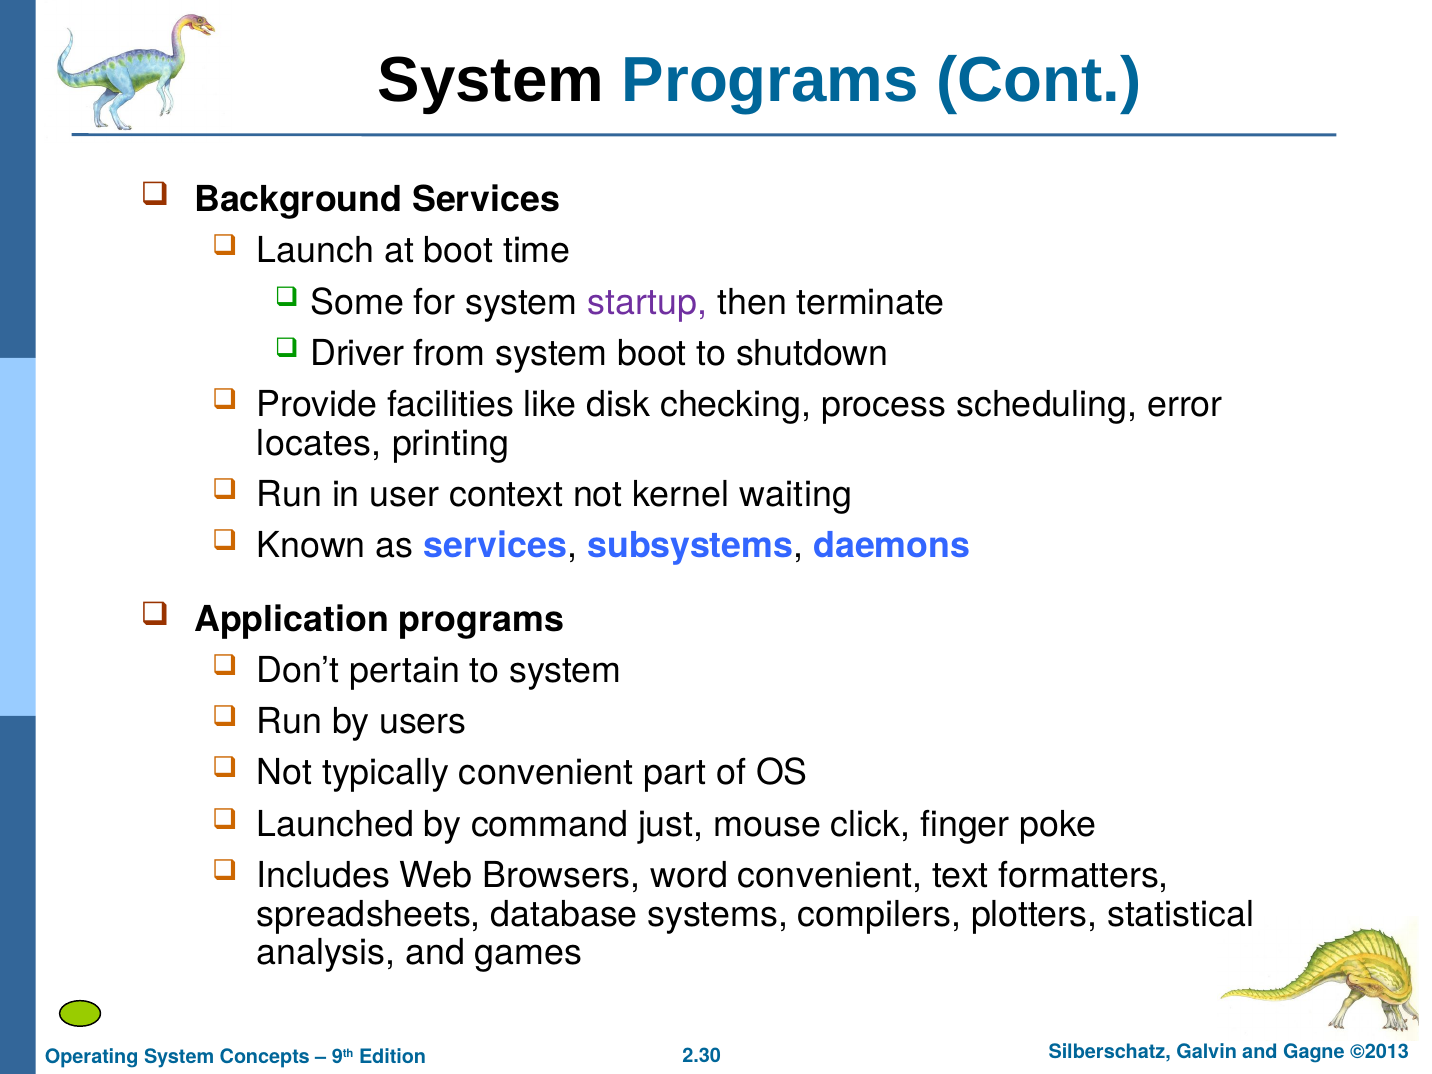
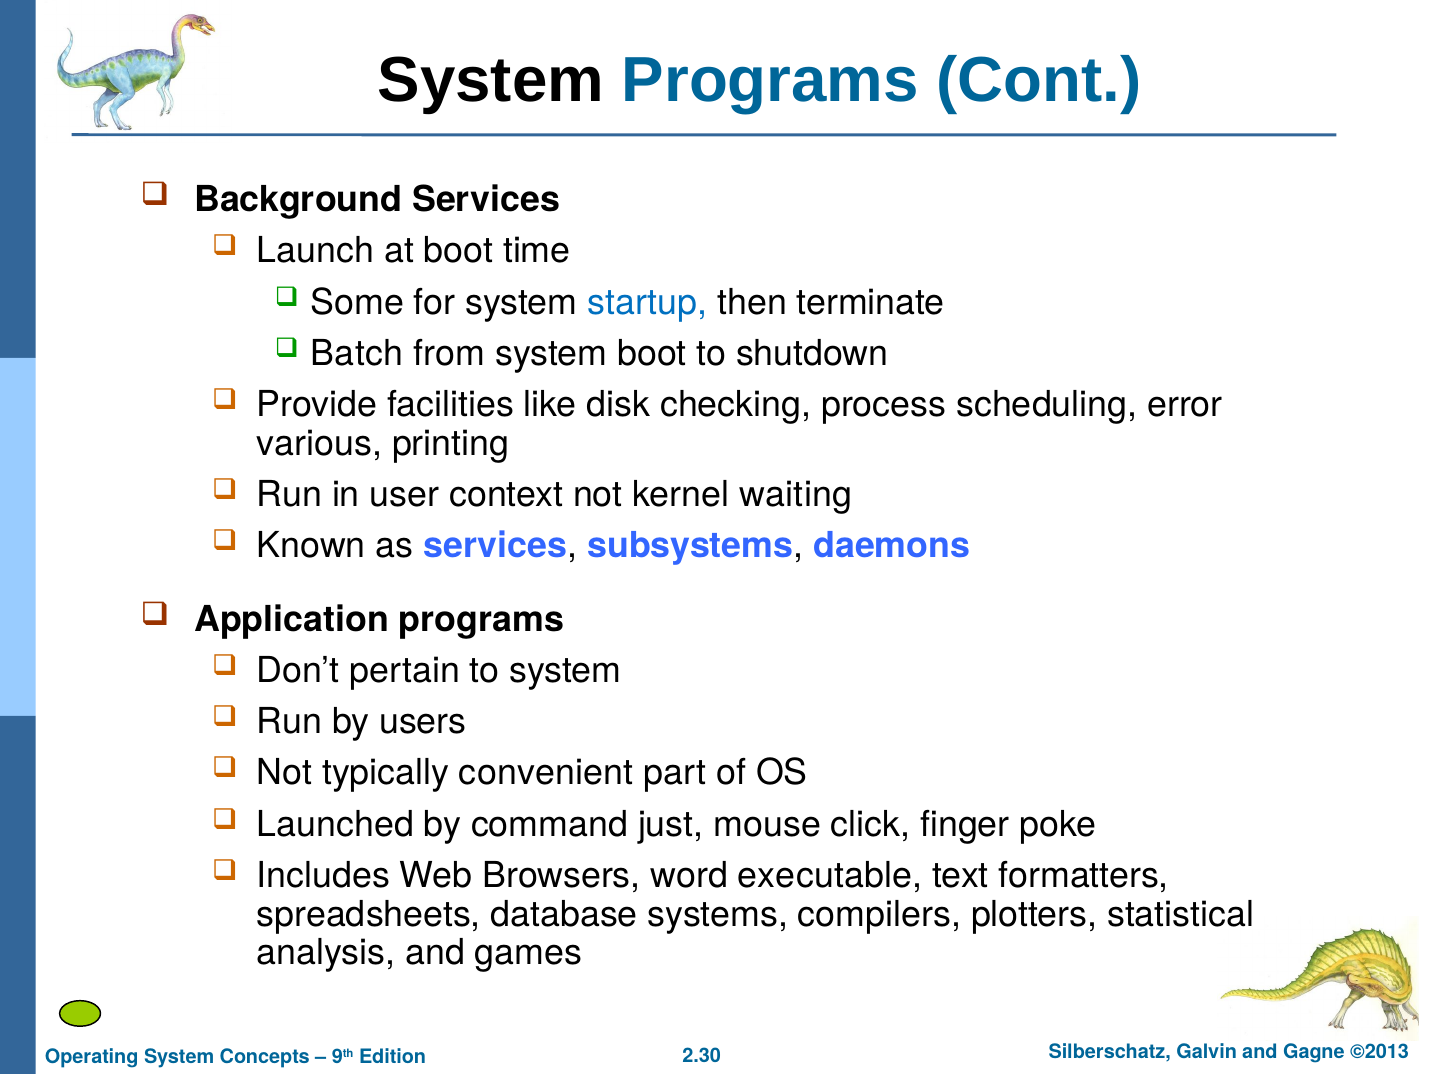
startup colour: purple -> blue
Driver: Driver -> Batch
locates: locates -> various
word convenient: convenient -> executable
